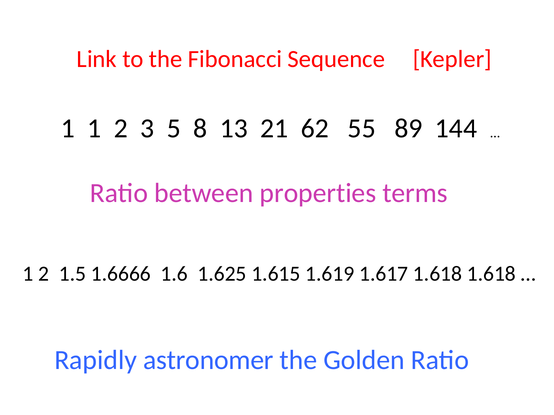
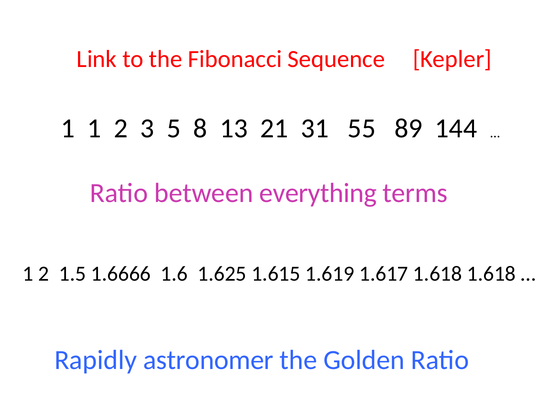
62: 62 -> 31
properties: properties -> everything
